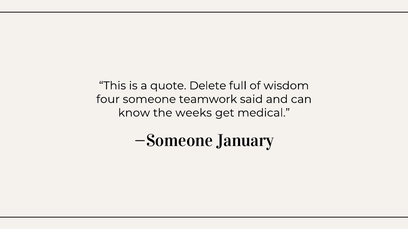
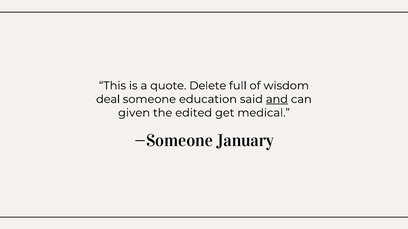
four: four -> deal
teamwork: teamwork -> education
and underline: none -> present
know: know -> given
weeks: weeks -> edited
